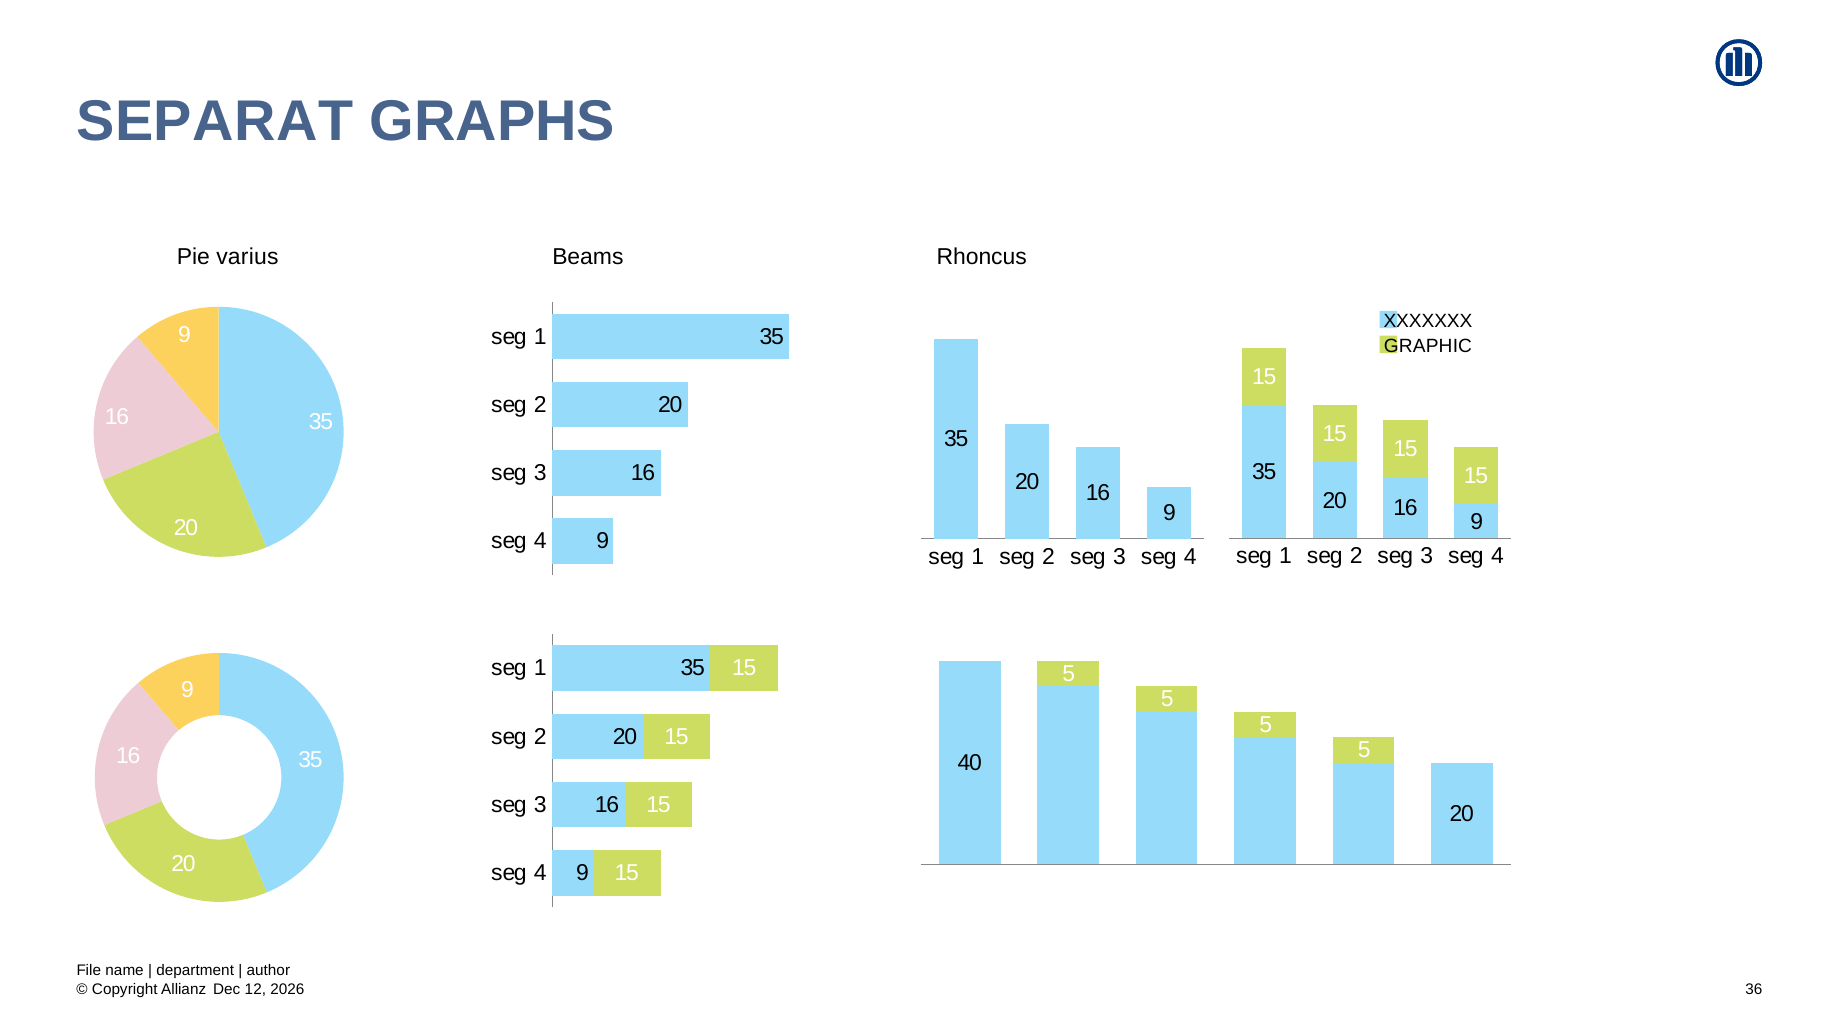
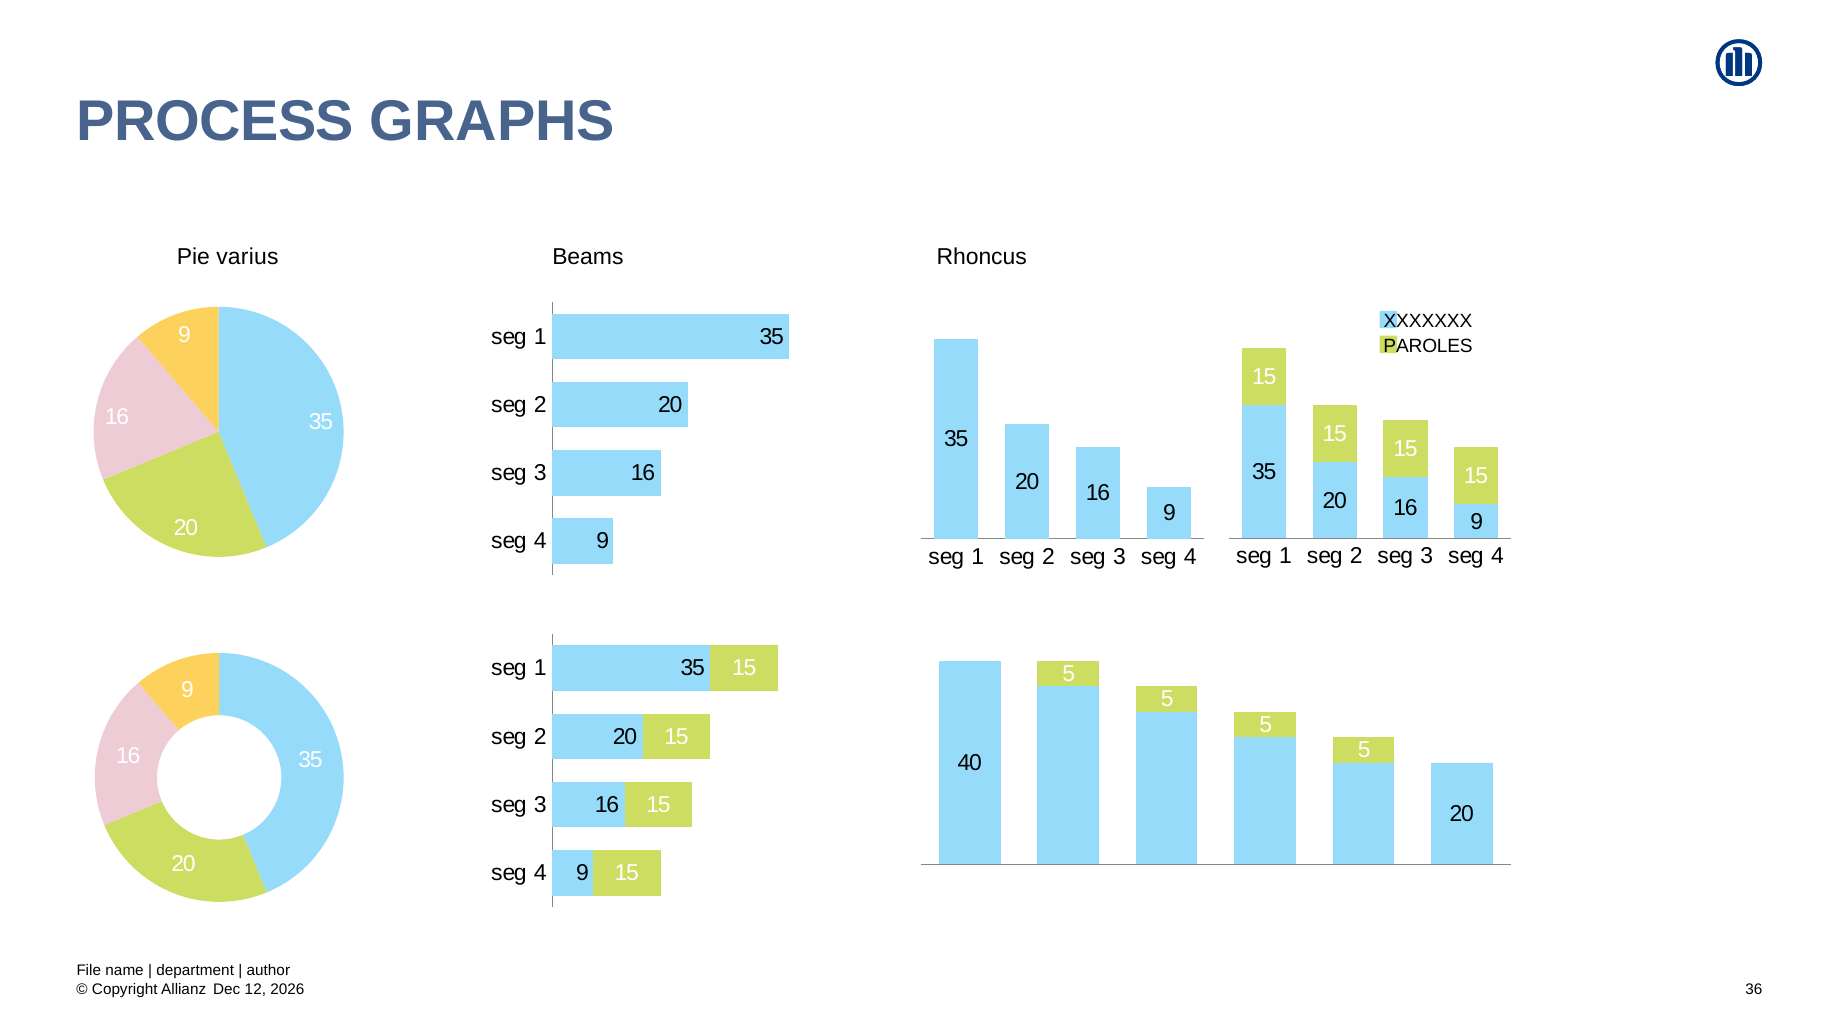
SEPARAT: SEPARAT -> PROCESS
GRAPHIC: GRAPHIC -> PAROLES
